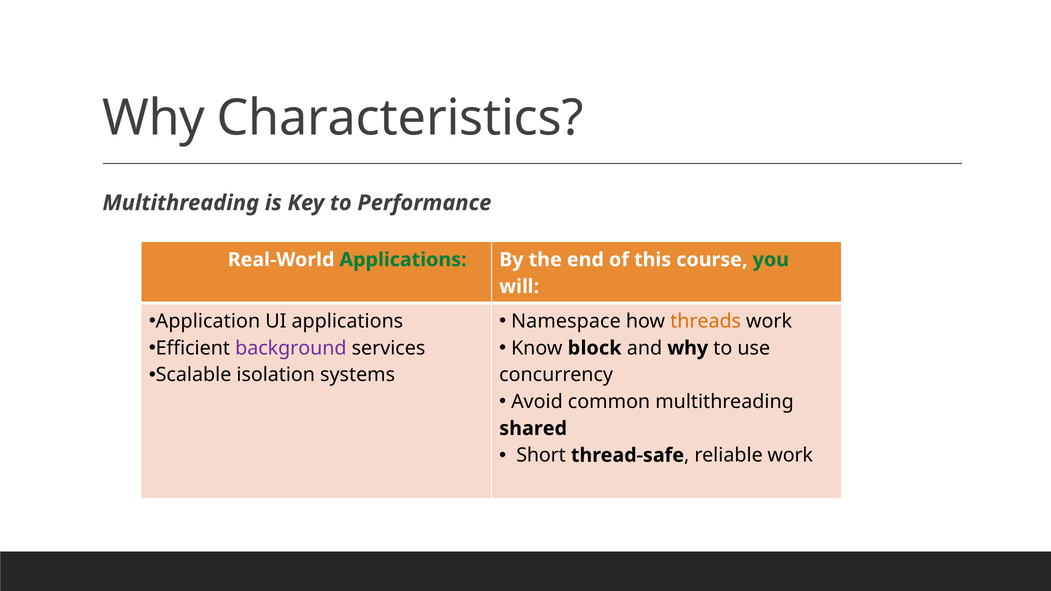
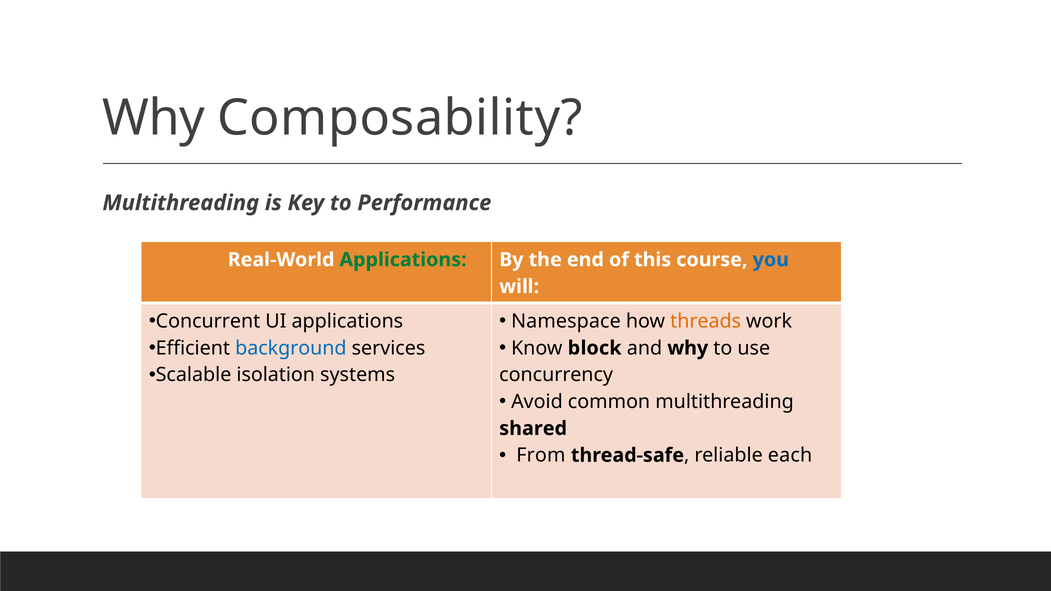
Characteristics: Characteristics -> Composability
you colour: green -> blue
Application: Application -> Concurrent
background colour: purple -> blue
Short: Short -> From
reliable work: work -> each
